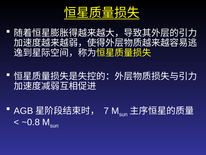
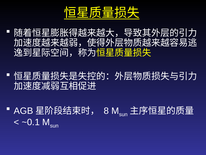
7: 7 -> 8
~0.8: ~0.8 -> ~0.1
